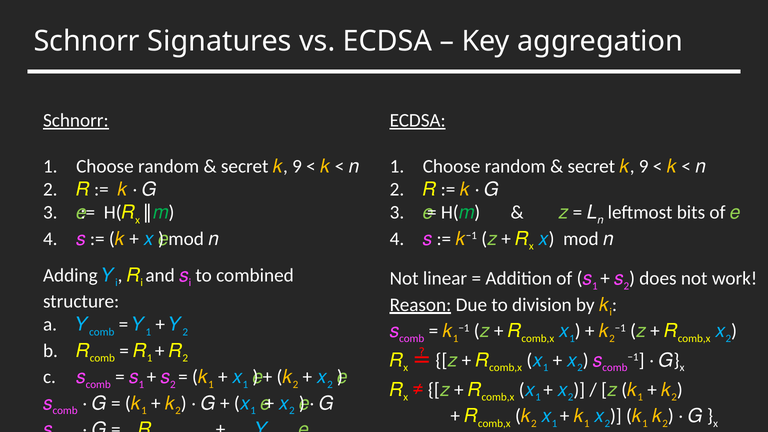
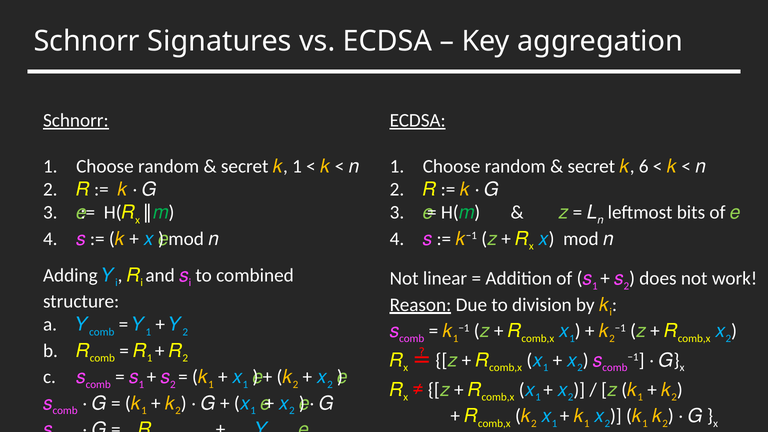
9 at (297, 167): 9 -> 1
9 at (644, 167): 9 -> 6
